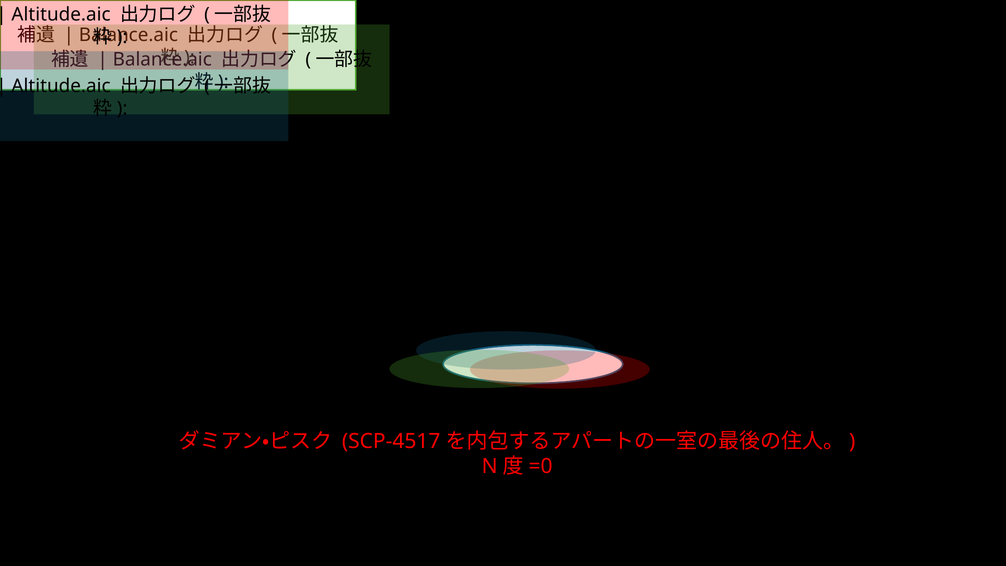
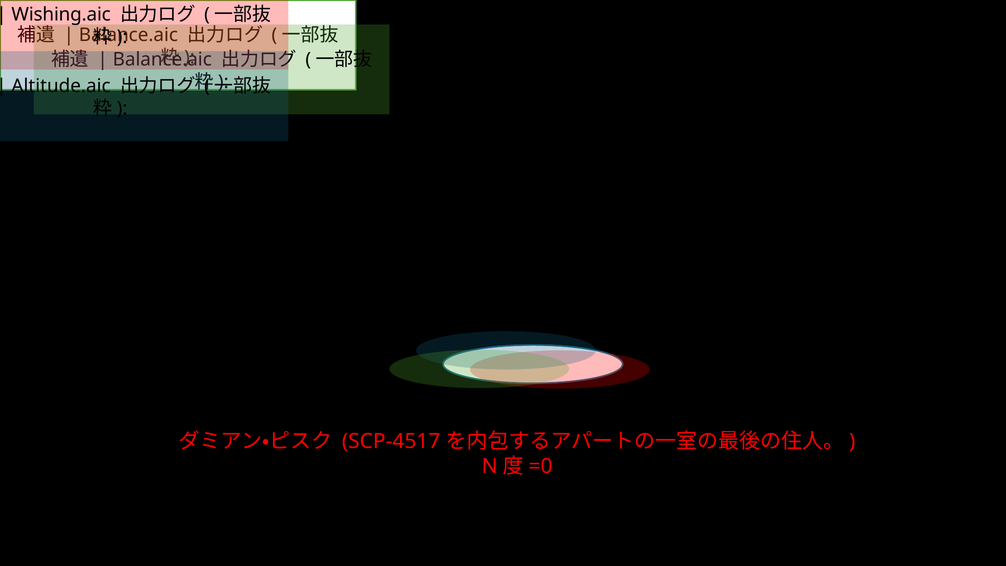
Altitude.aic at (61, 15): Altitude.aic -> Wishing.aic
